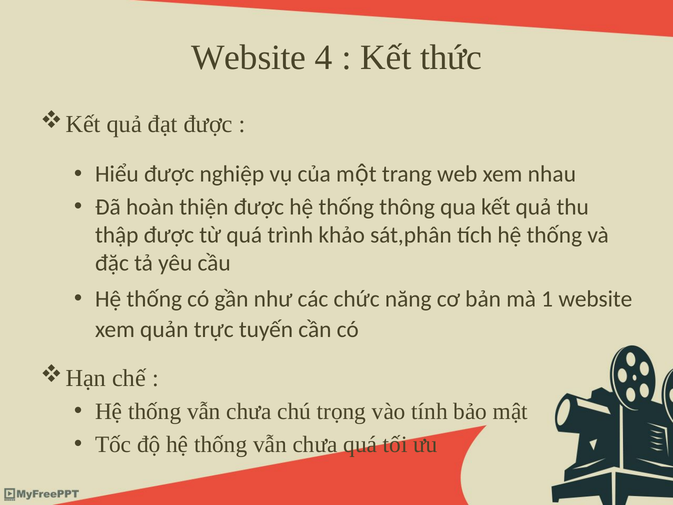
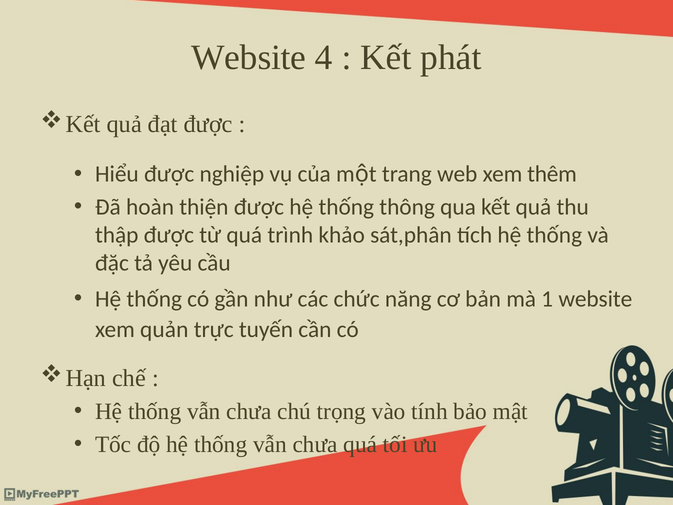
thức: thức -> phát
nhau: nhau -> thêm
